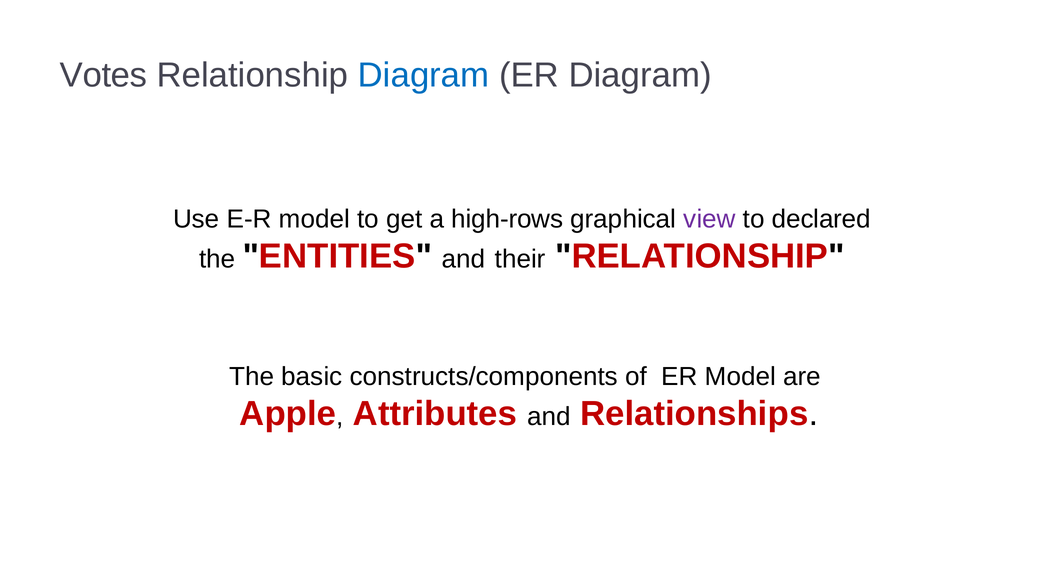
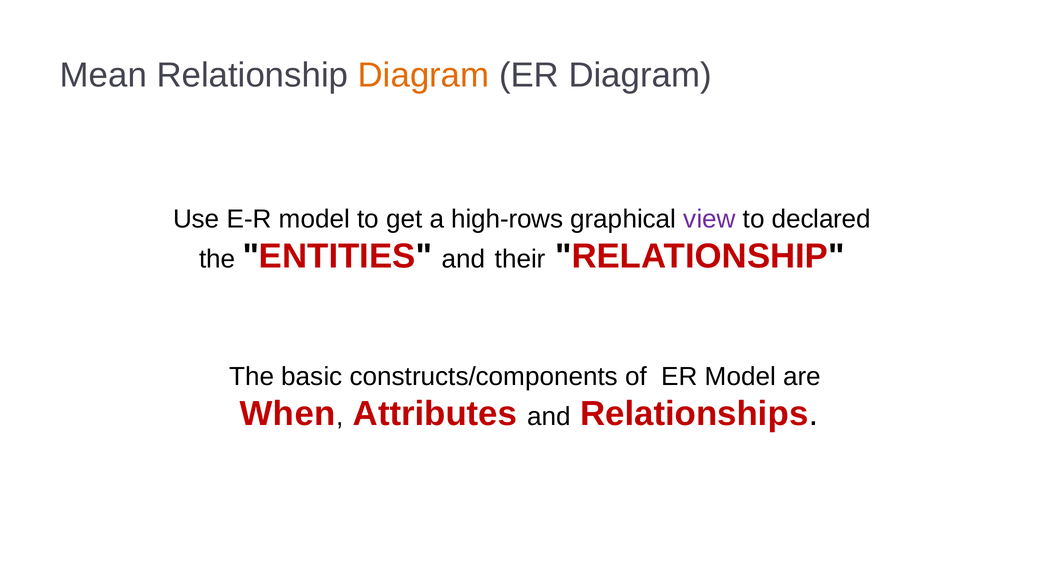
Votes: Votes -> Mean
Diagram at (424, 76) colour: blue -> orange
Apple: Apple -> When
